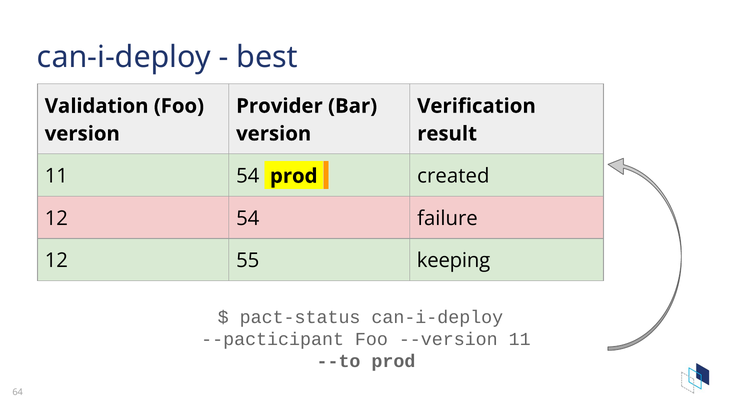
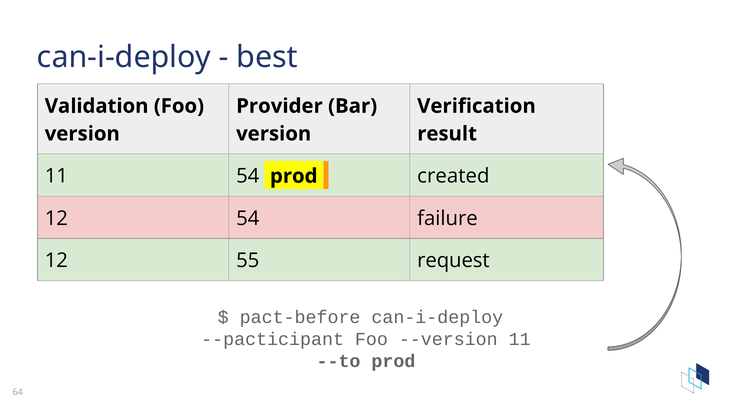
keeping: keeping -> request
pact-status: pact-status -> pact-before
